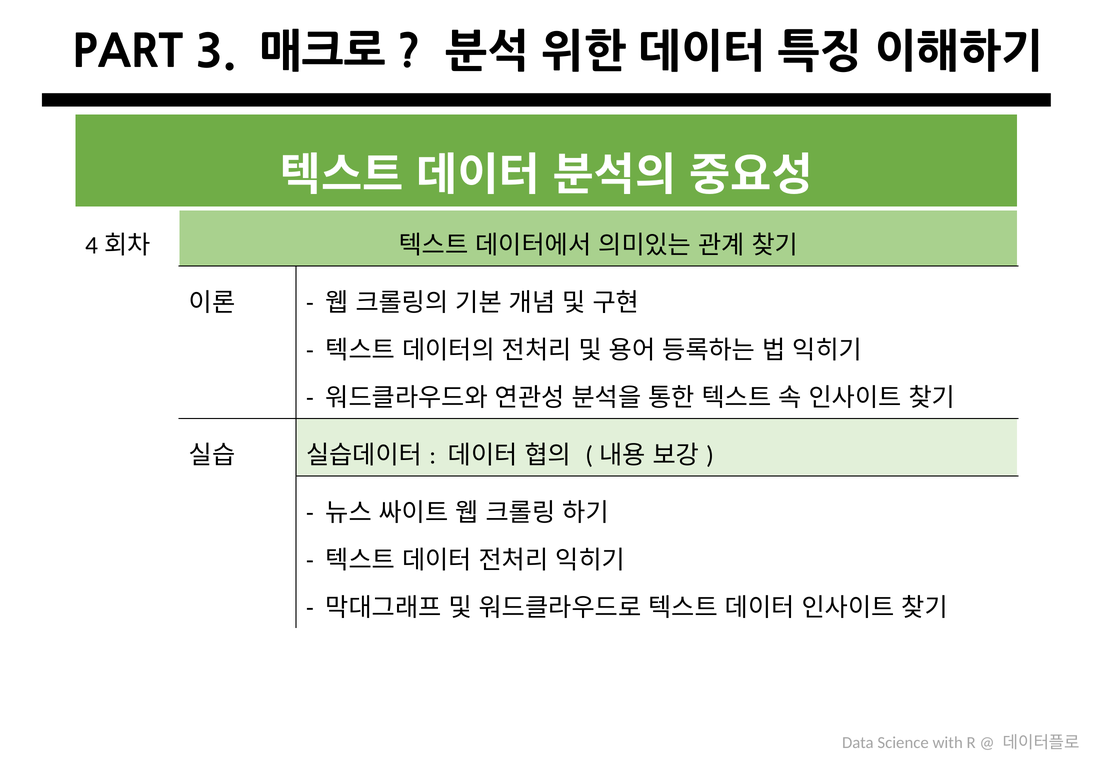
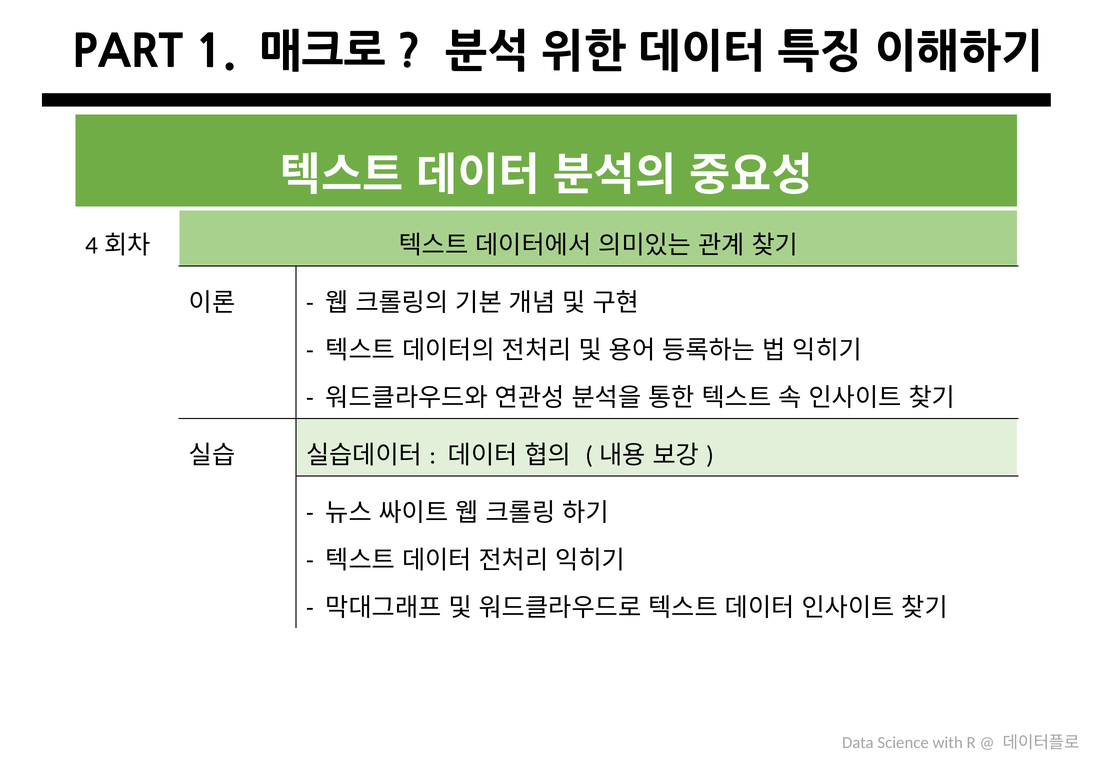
3: 3 -> 1
